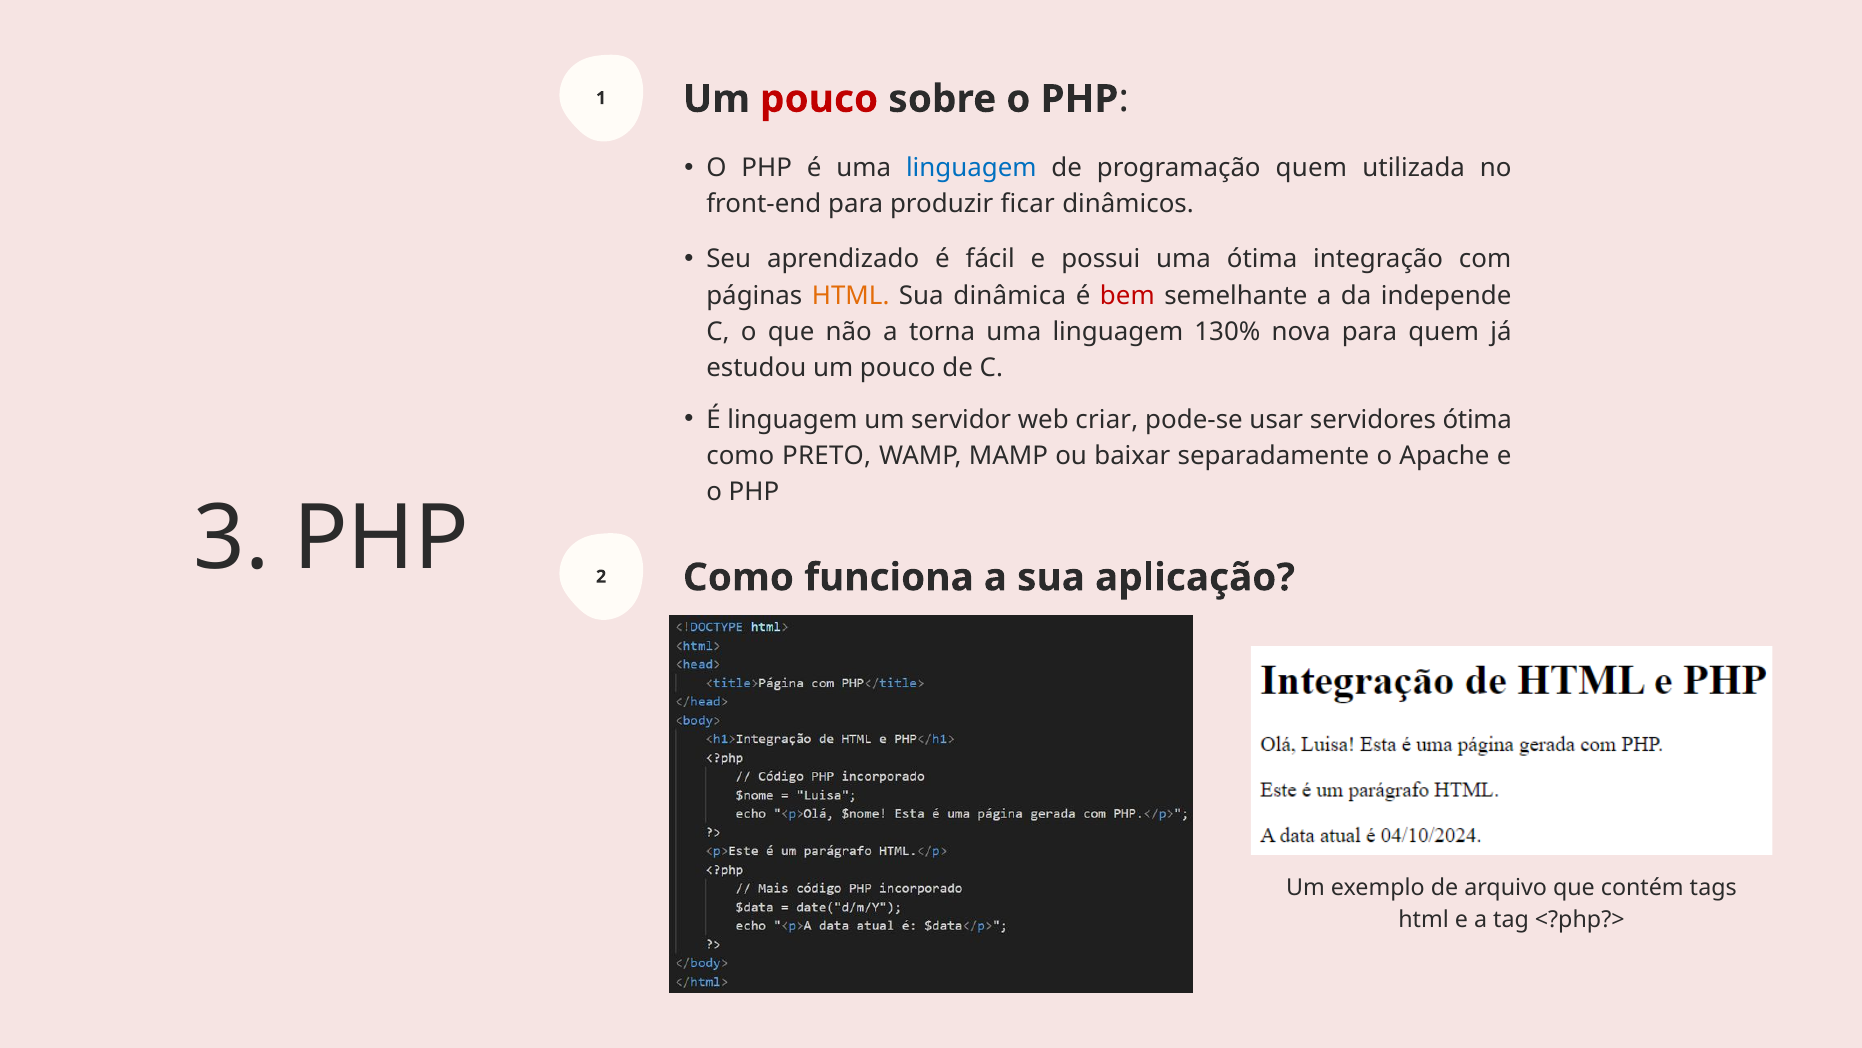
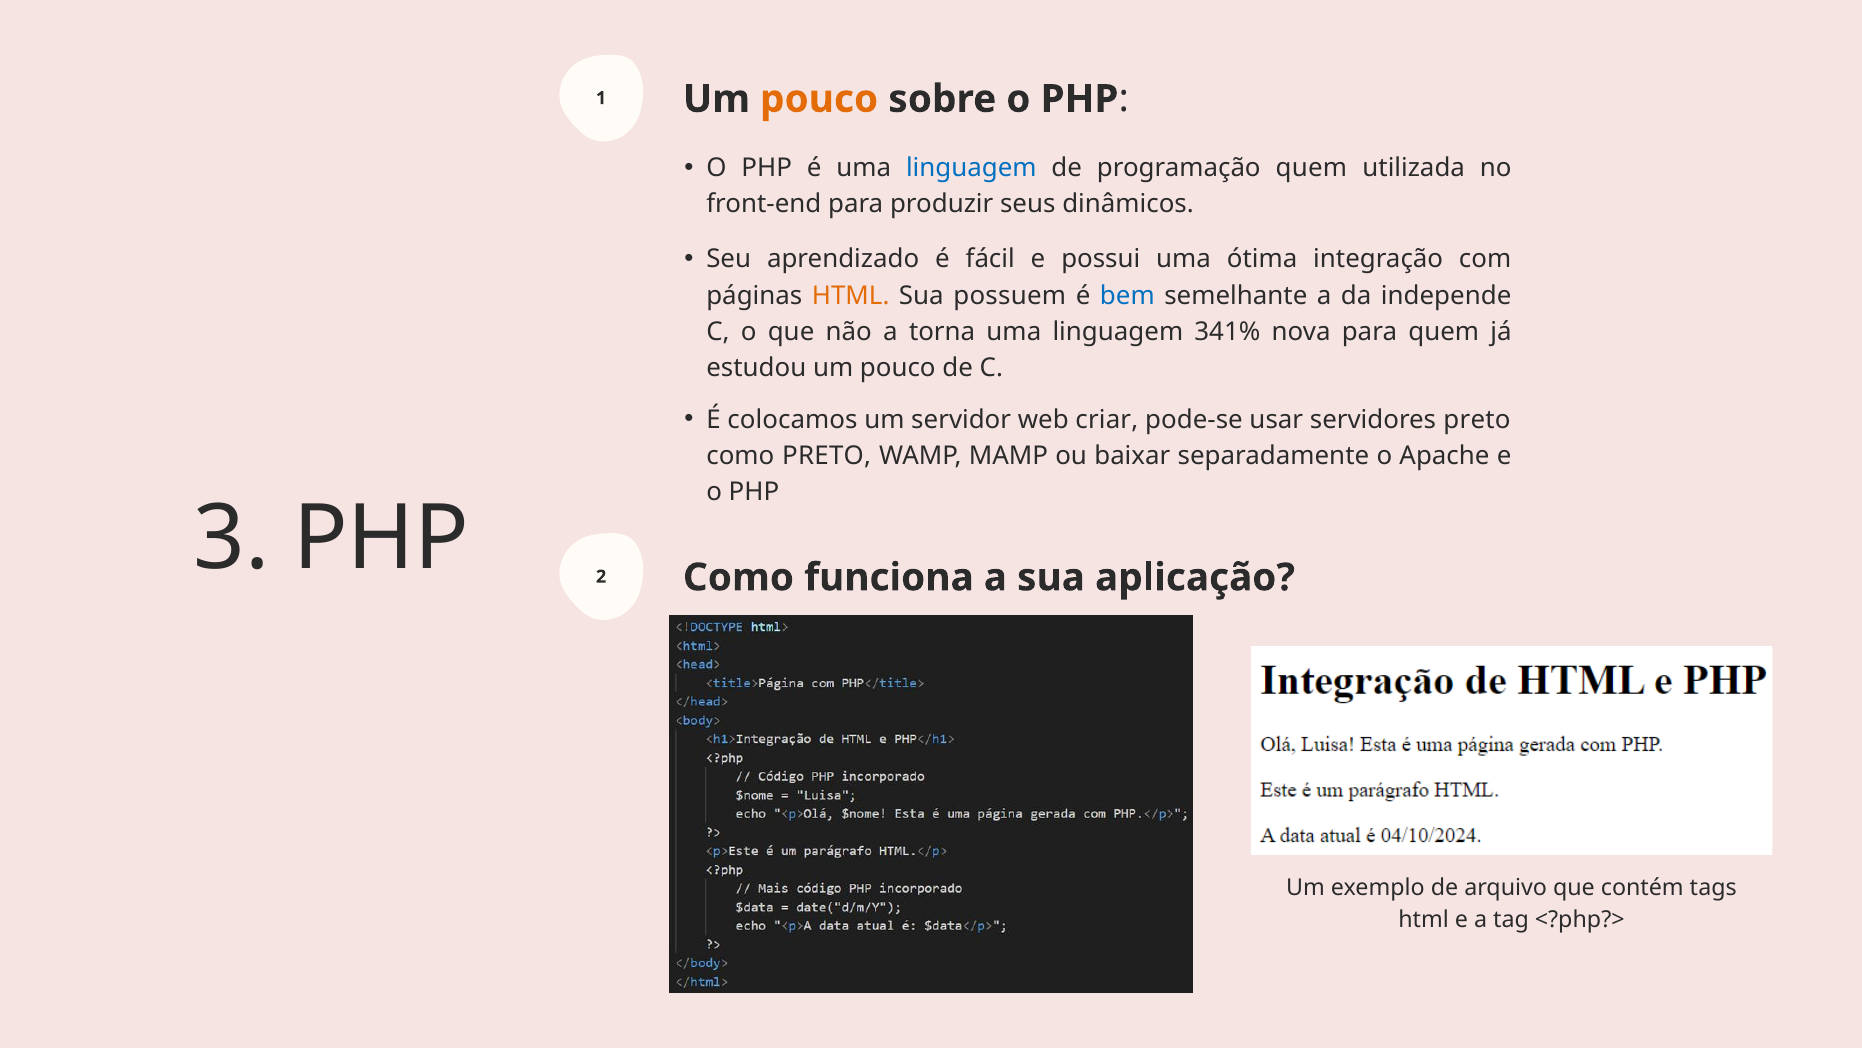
pouco at (819, 99) colour: red -> orange
ficar: ficar -> seus
dinâmica: dinâmica -> possuem
bem colour: red -> blue
130%: 130% -> 341%
É linguagem: linguagem -> colocamos
servidores ótima: ótima -> preto
